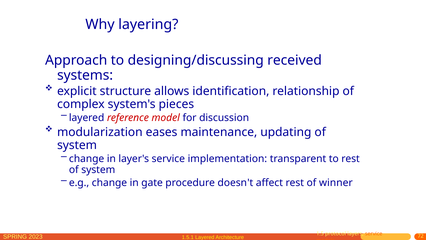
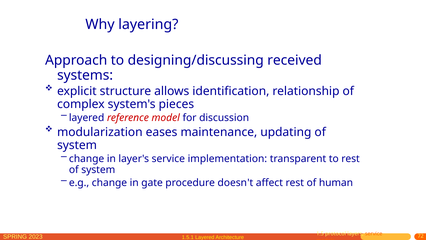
winner: winner -> human
